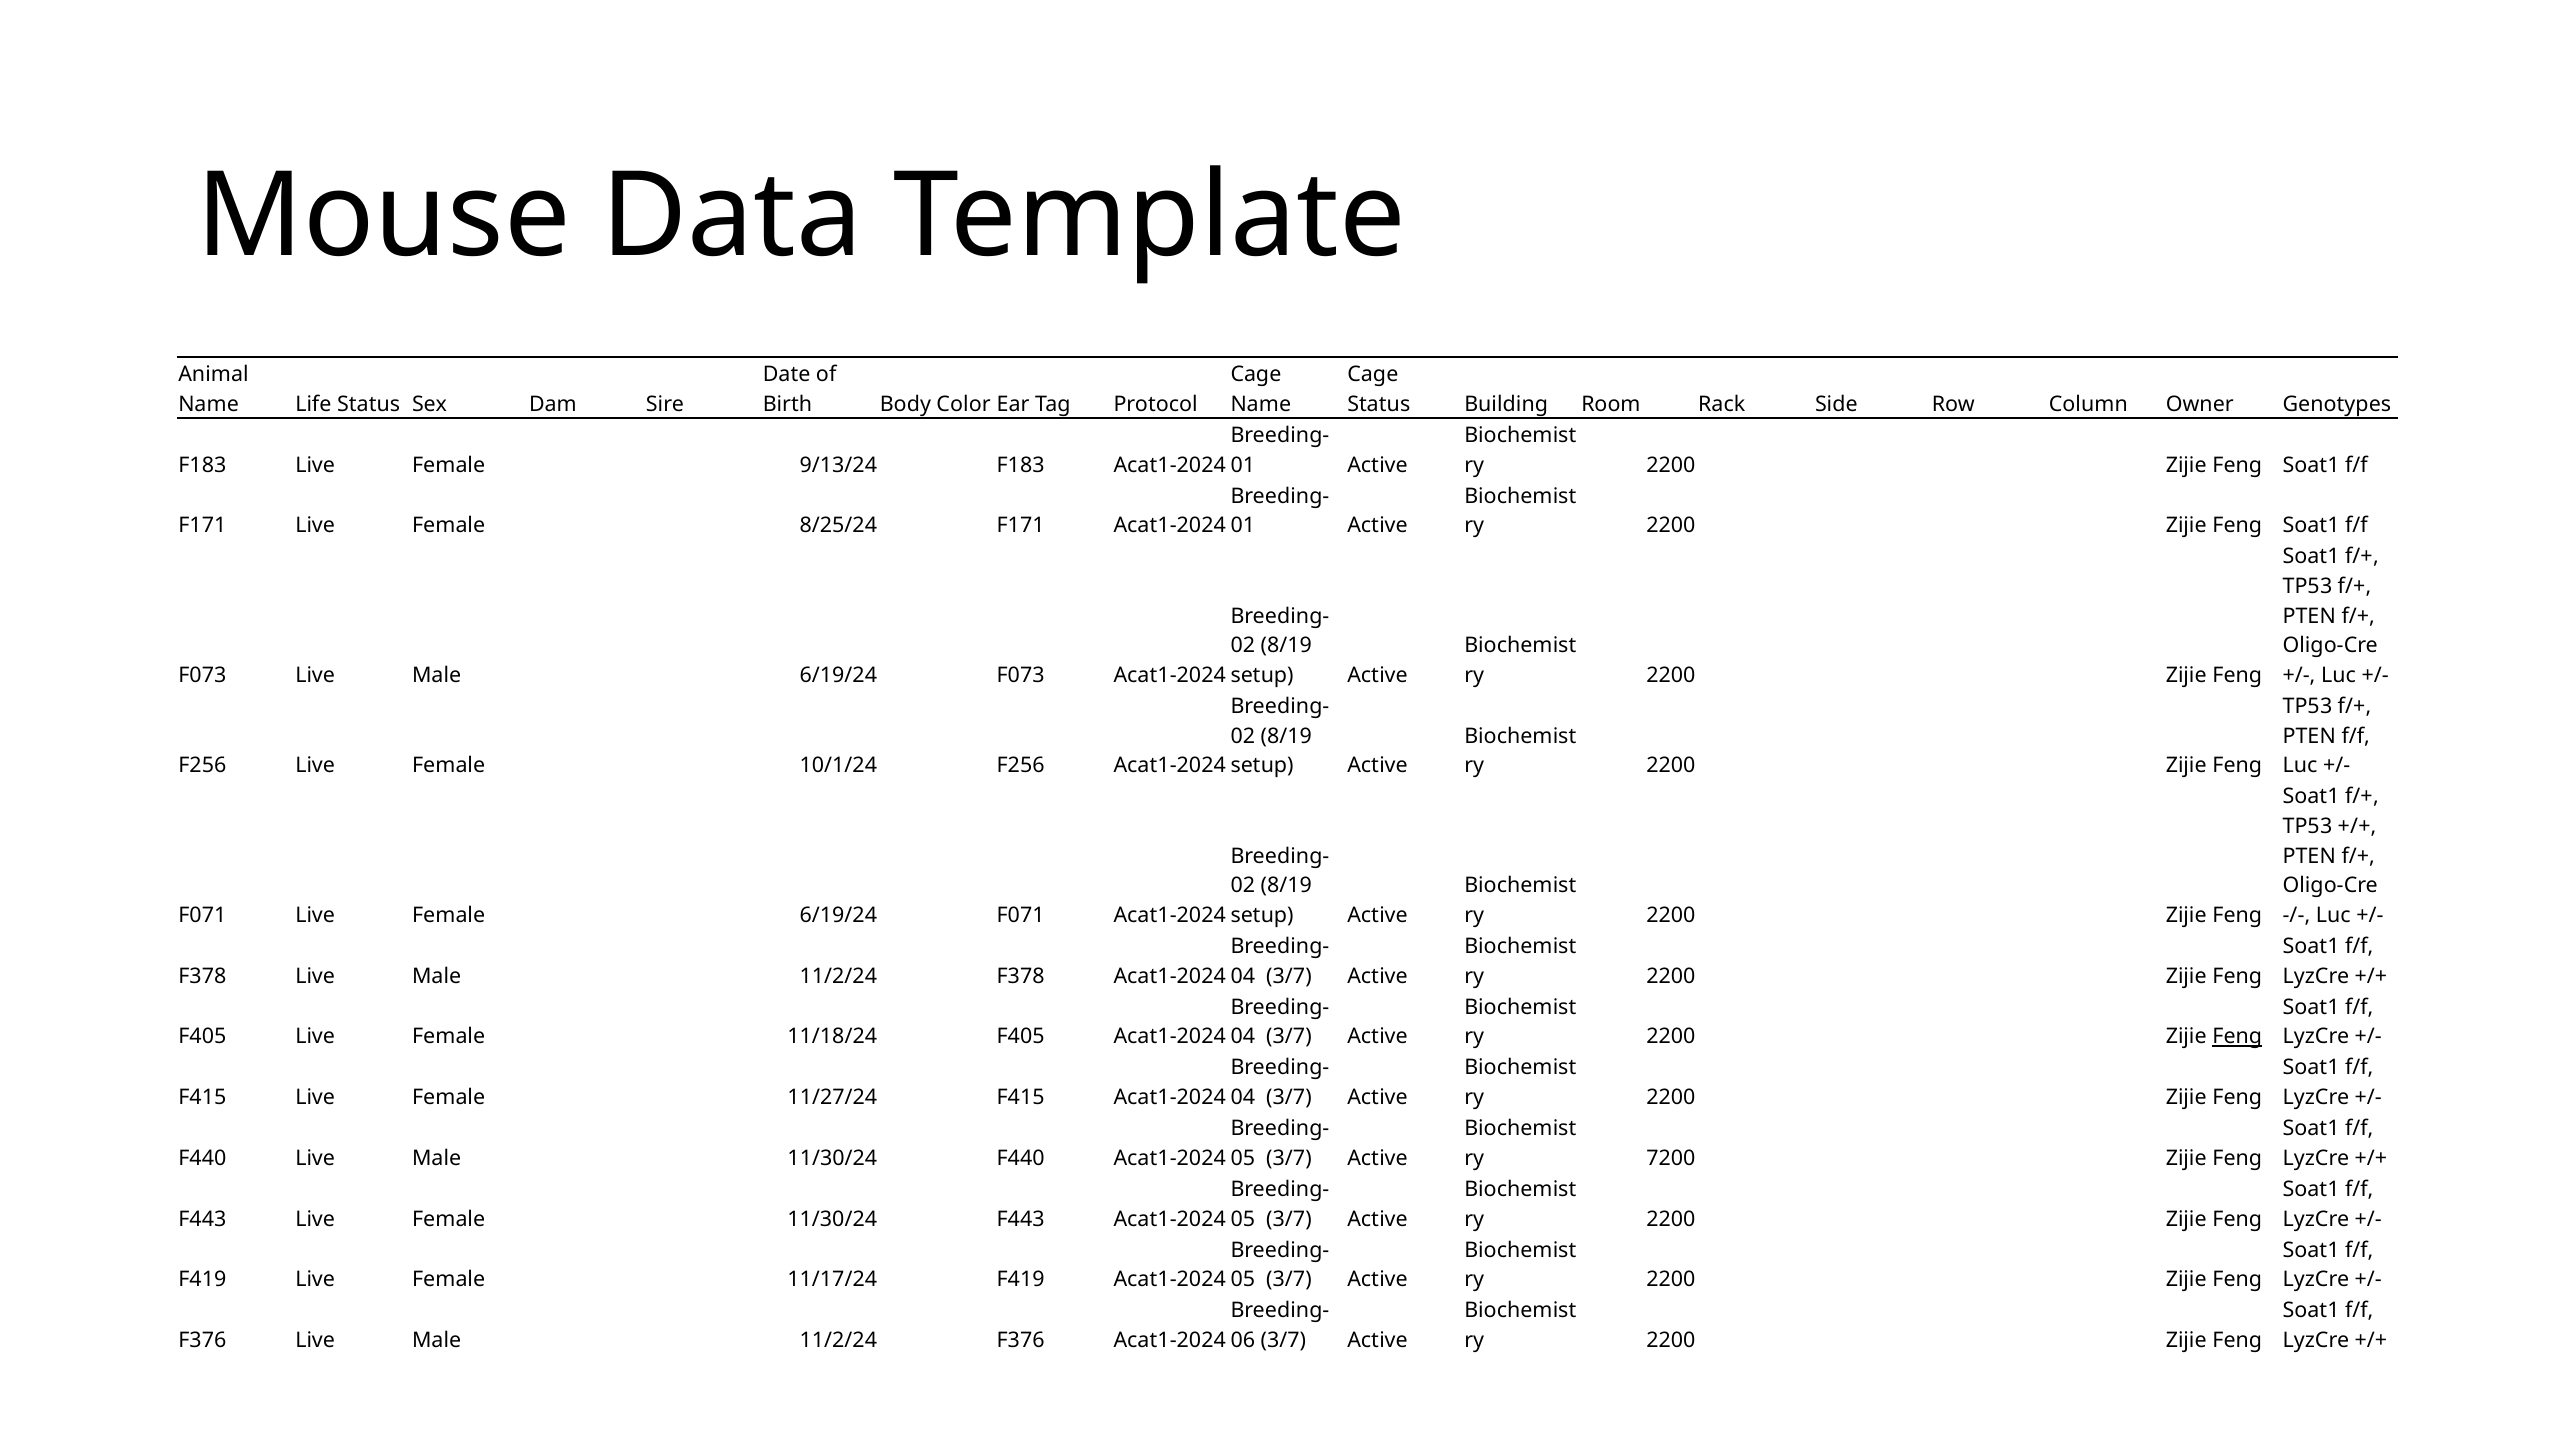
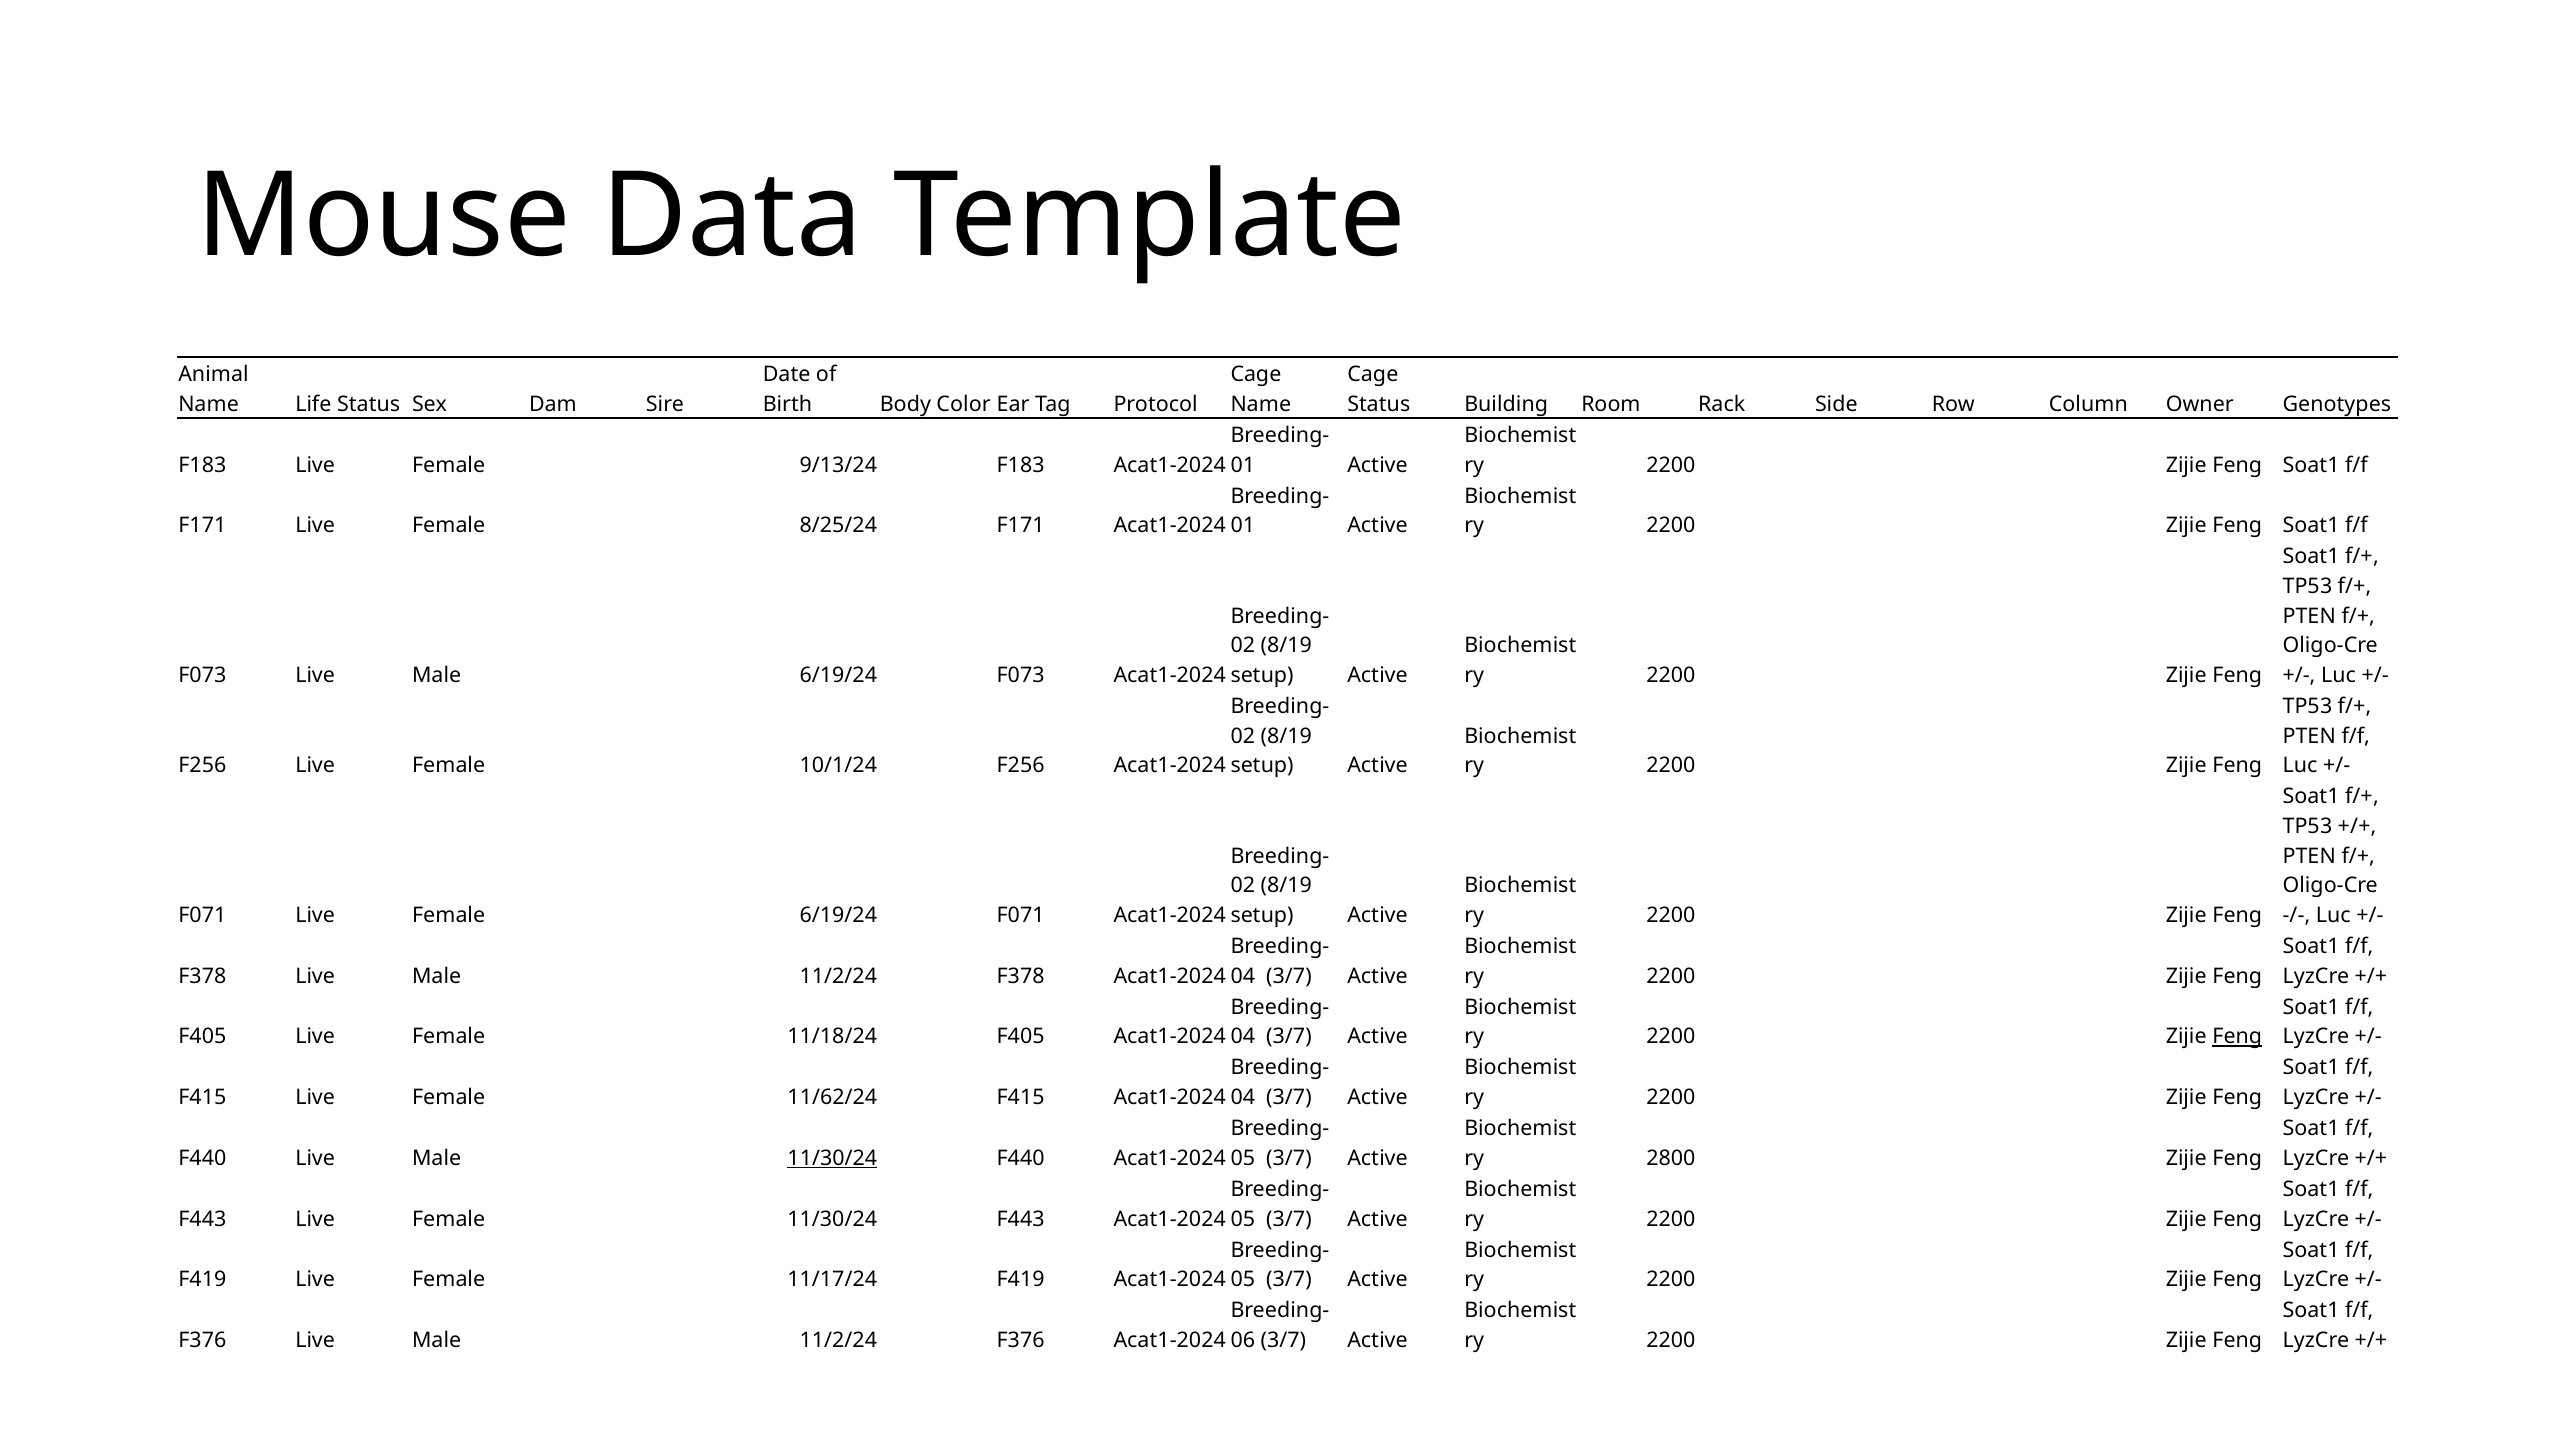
11/27/24: 11/27/24 -> 11/62/24
11/30/24 at (832, 1158) underline: none -> present
7200: 7200 -> 2800
